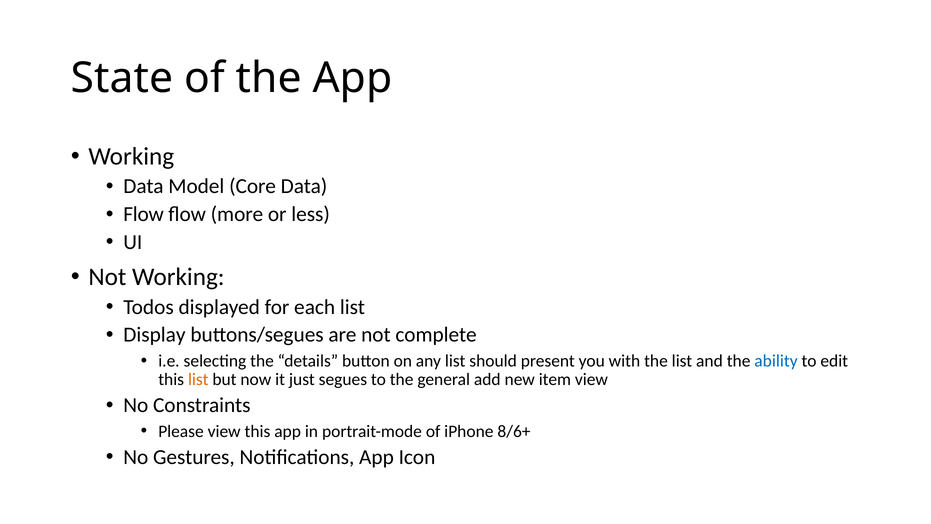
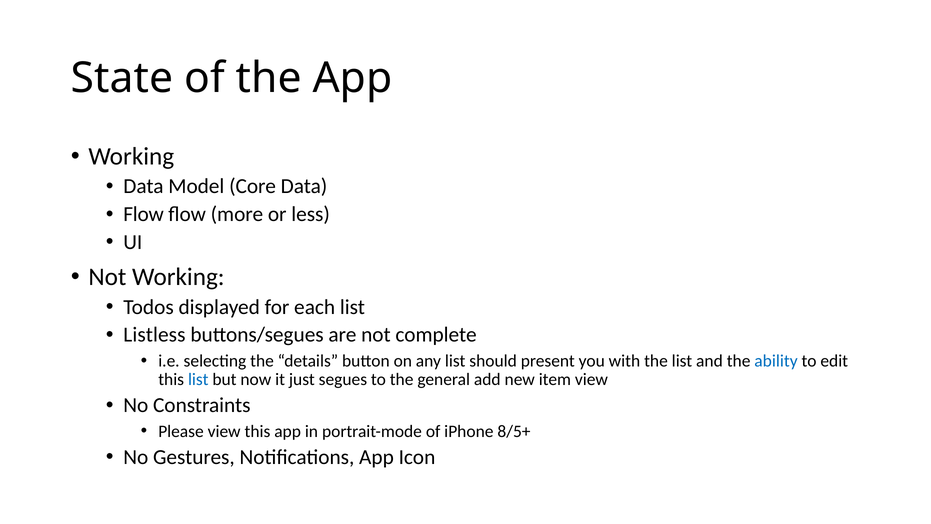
Display: Display -> Listless
list at (198, 379) colour: orange -> blue
8/6+: 8/6+ -> 8/5+
